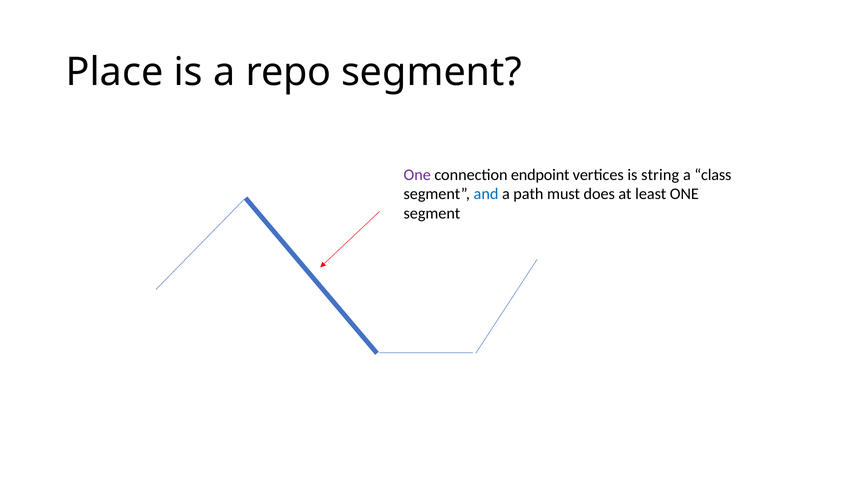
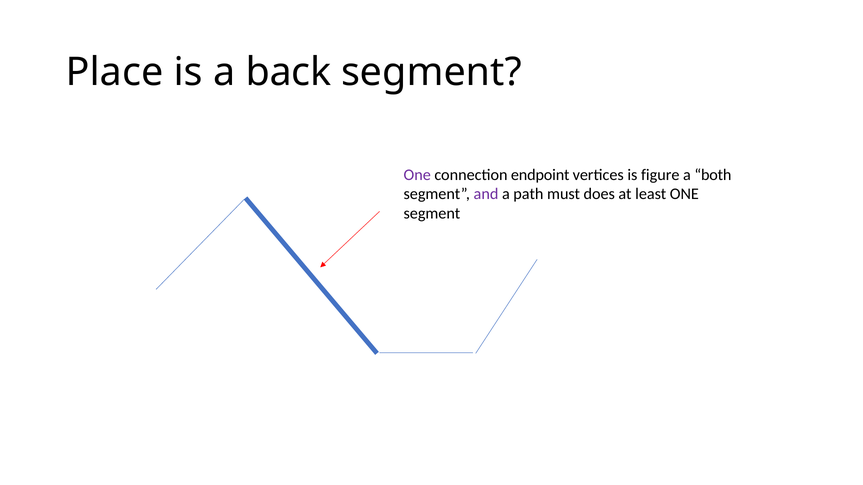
repo: repo -> back
string: string -> figure
class: class -> both
and colour: blue -> purple
